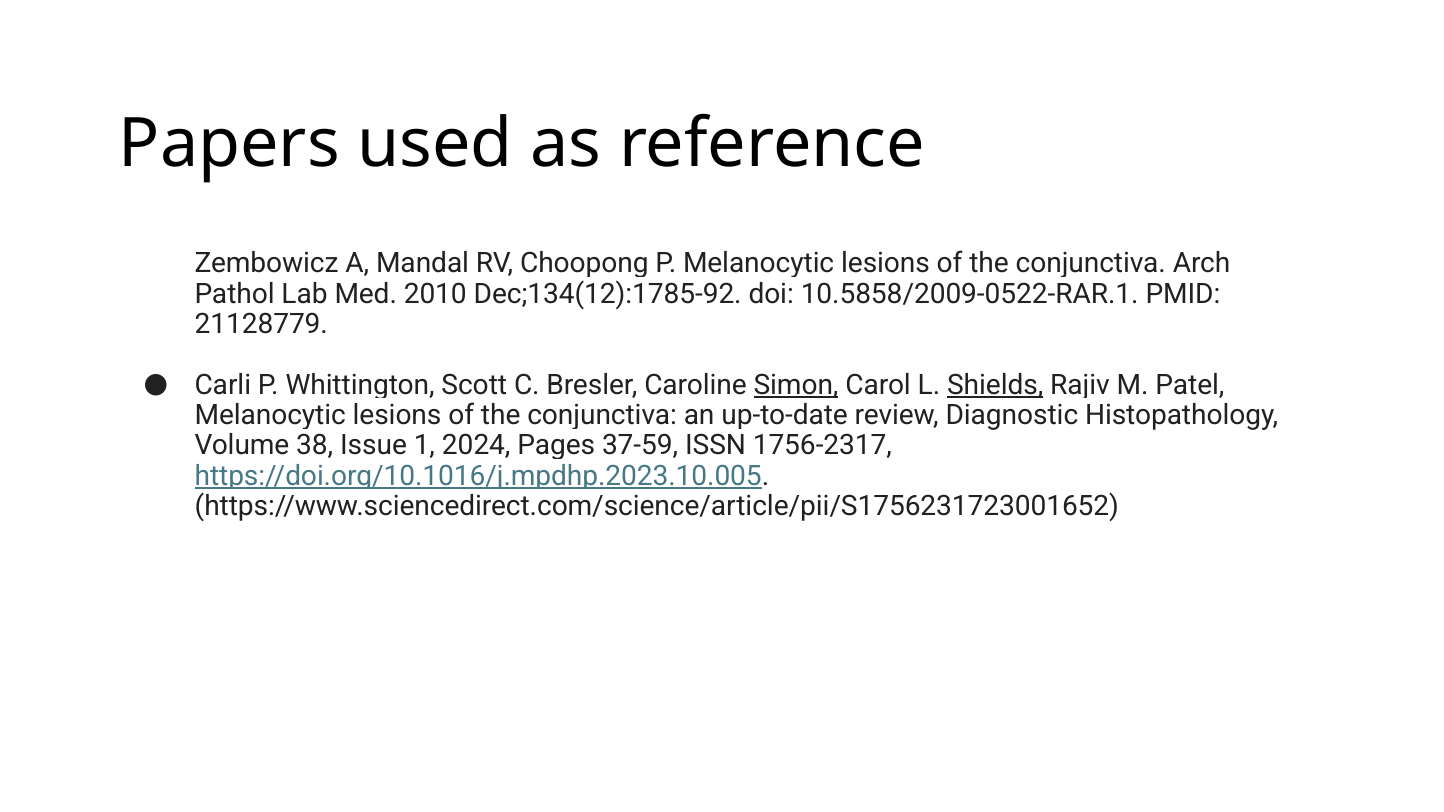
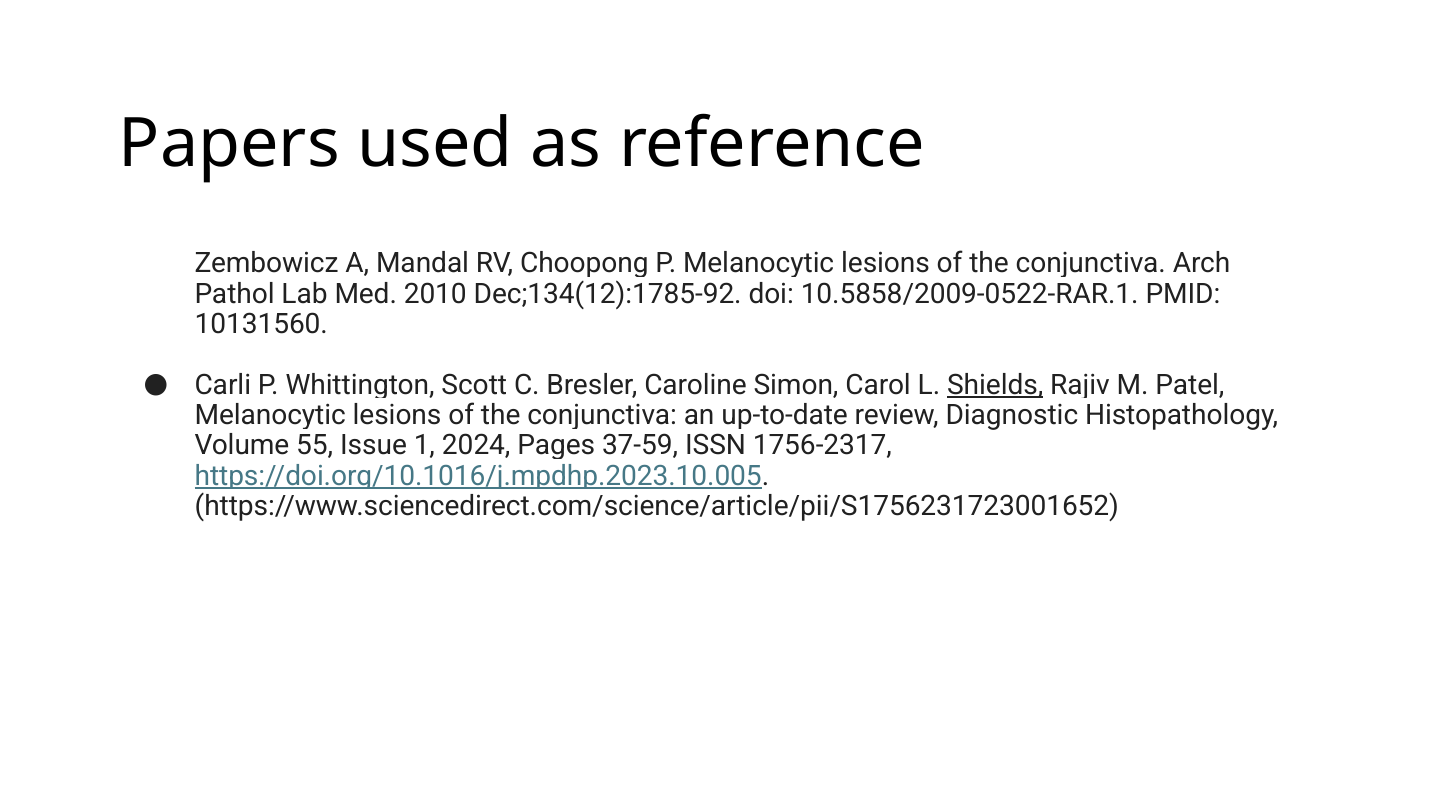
21128779: 21128779 -> 10131560
Simon underline: present -> none
38: 38 -> 55
